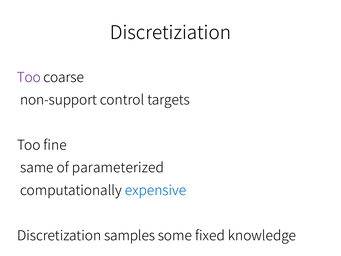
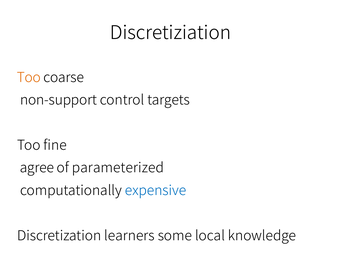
Too at (29, 77) colour: purple -> orange
same: same -> agree
samples: samples -> learners
fixed: fixed -> local
